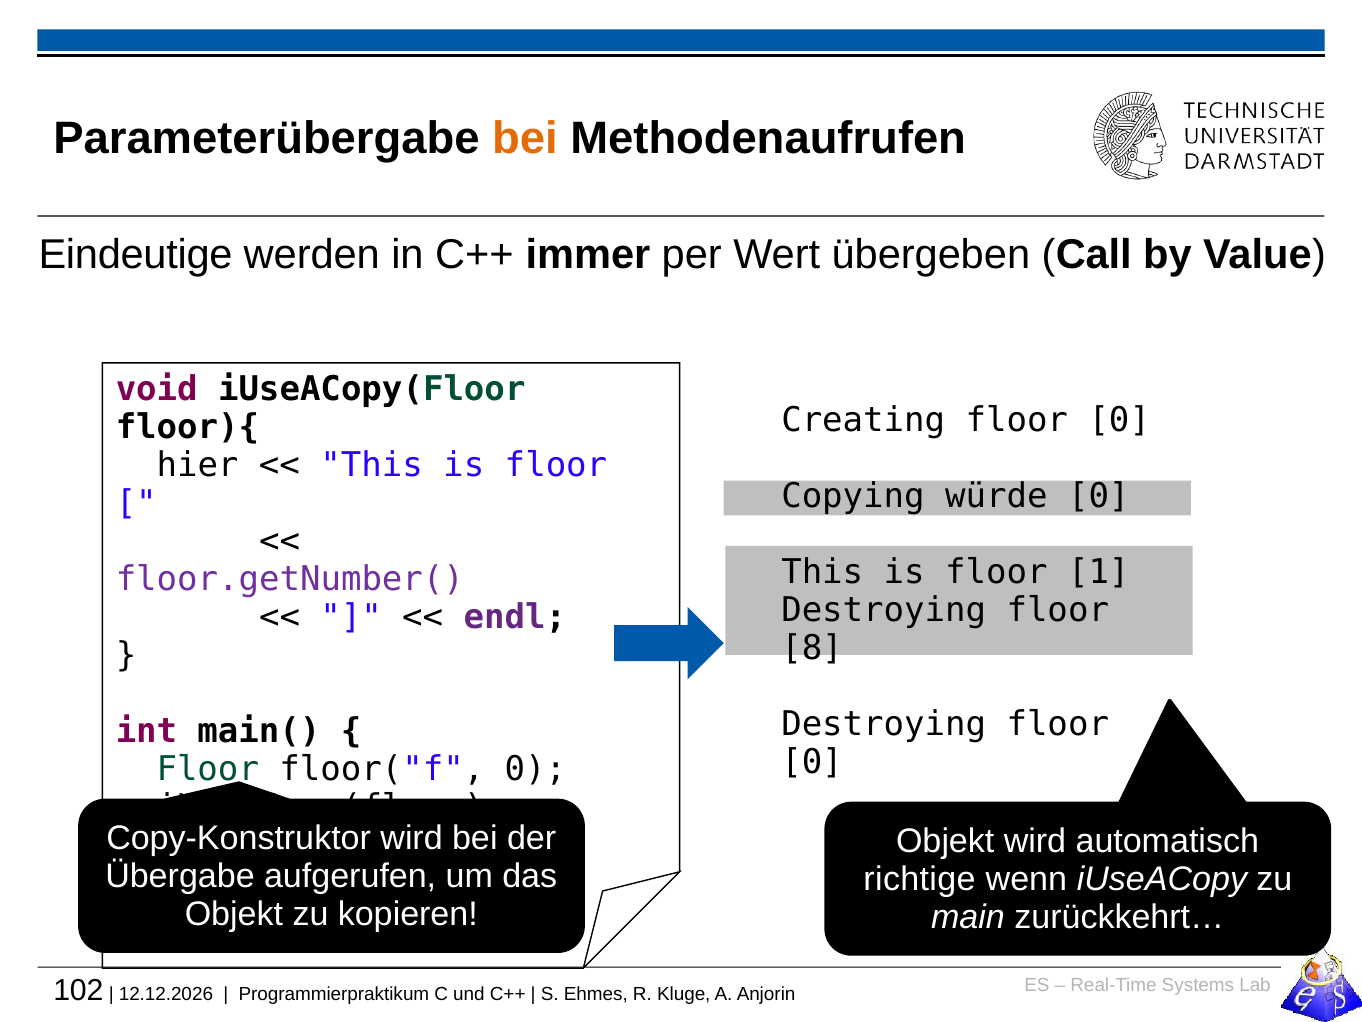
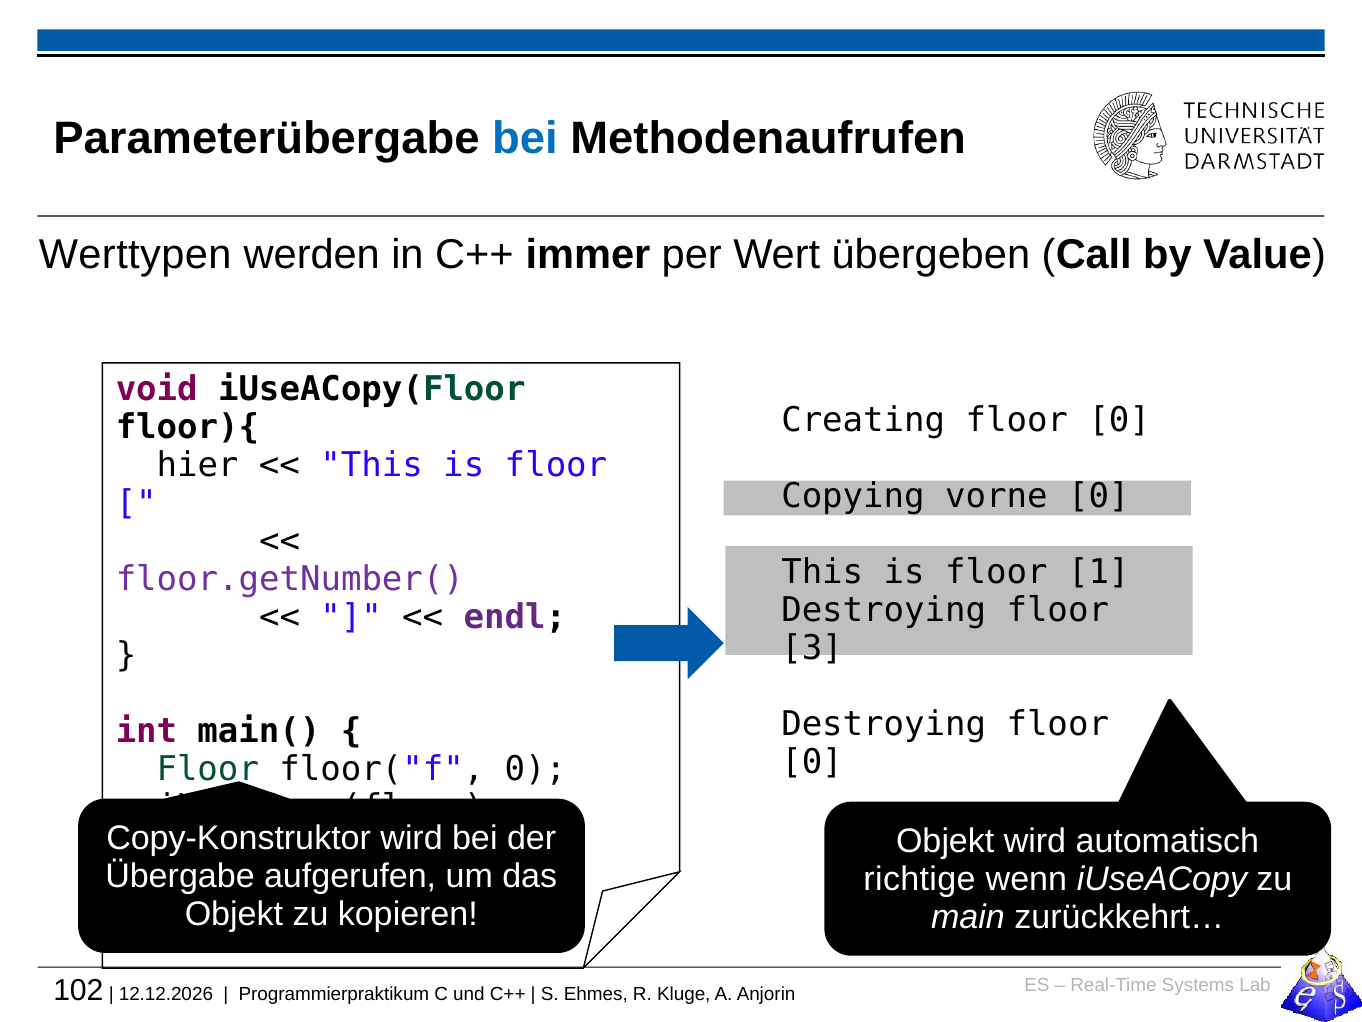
bei at (525, 138) colour: orange -> blue
Eindeutige: Eindeutige -> Werttypen
würde: würde -> vorne
8: 8 -> 3
